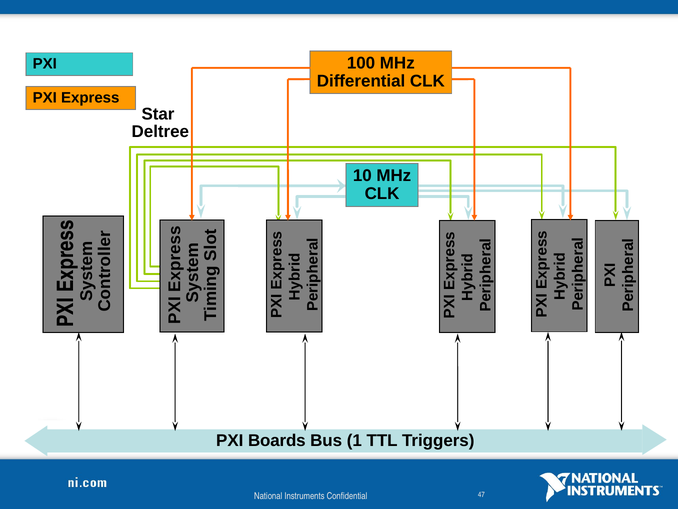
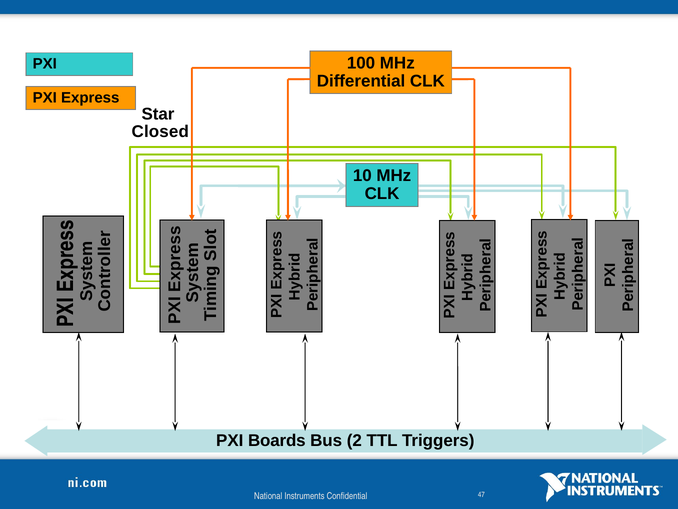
Deltree: Deltree -> Closed
1: 1 -> 2
